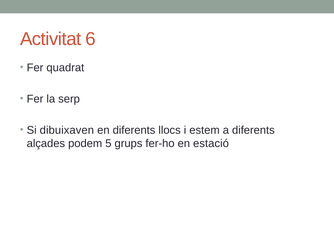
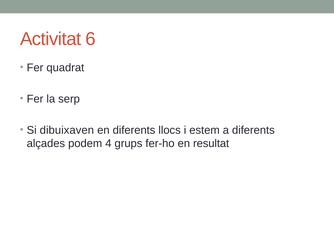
5: 5 -> 4
estació: estació -> resultat
